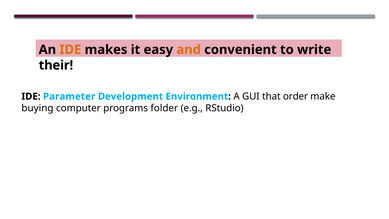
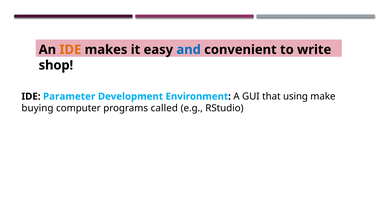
and colour: orange -> blue
their: their -> shop
order: order -> using
folder: folder -> called
